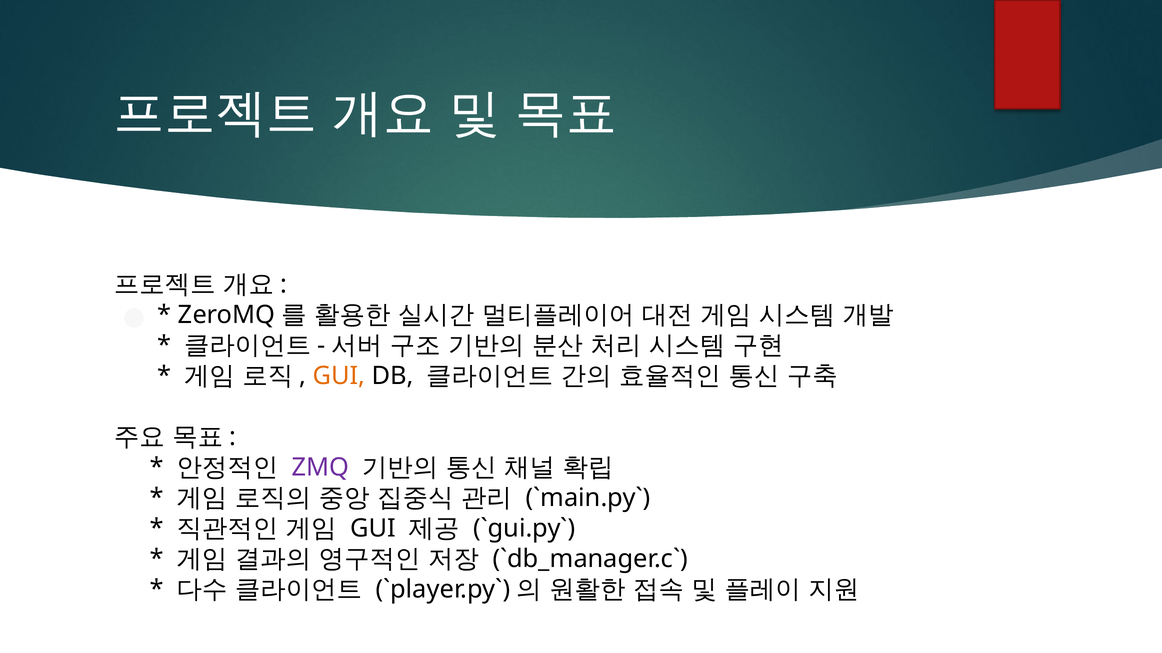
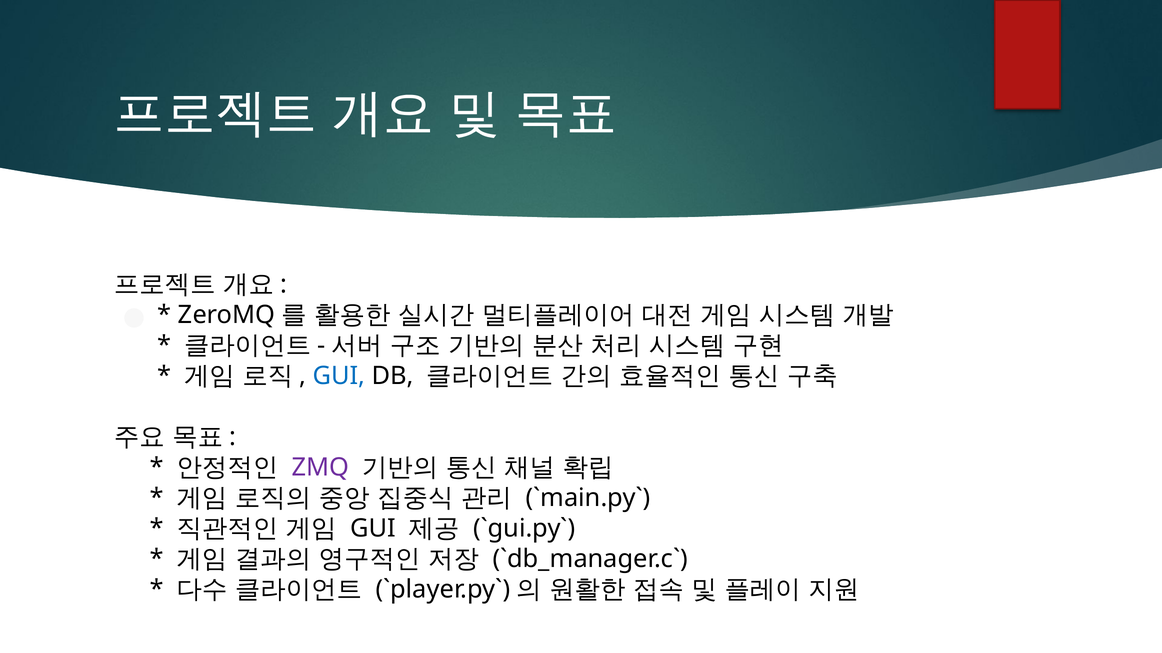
GUI at (339, 376) colour: orange -> blue
